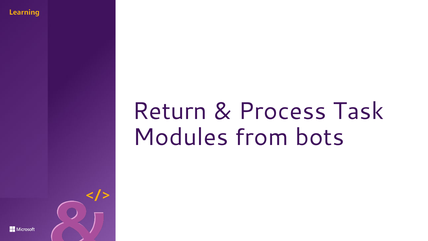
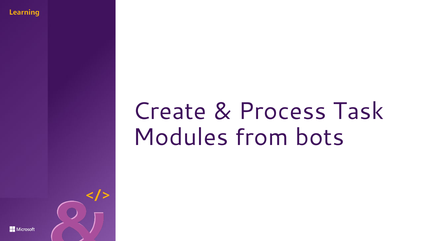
Return: Return -> Create
